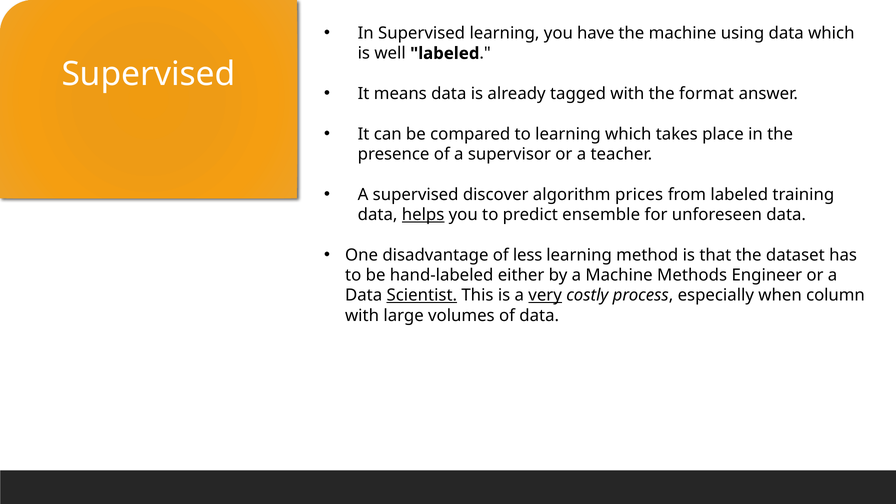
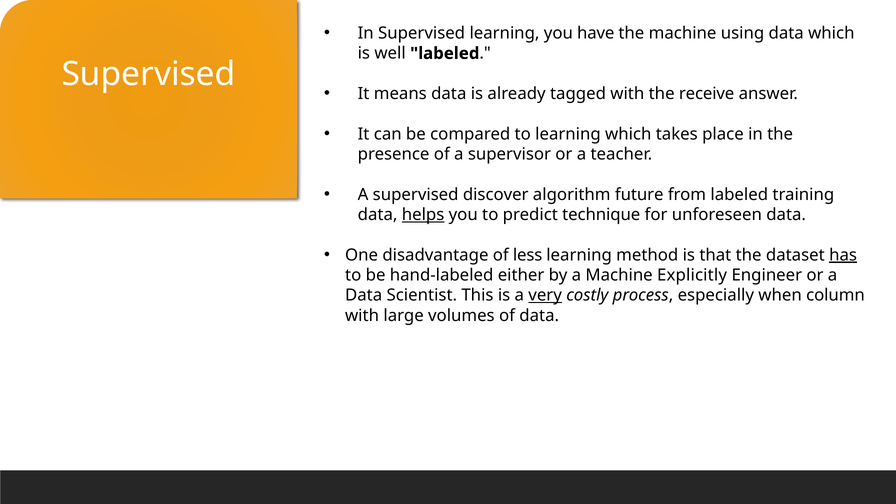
format: format -> receive
prices: prices -> future
ensemble: ensemble -> technique
has underline: none -> present
Methods: Methods -> Explicitly
Scientist underline: present -> none
